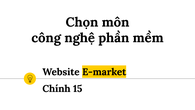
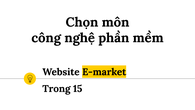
Chính: Chính -> Trong
